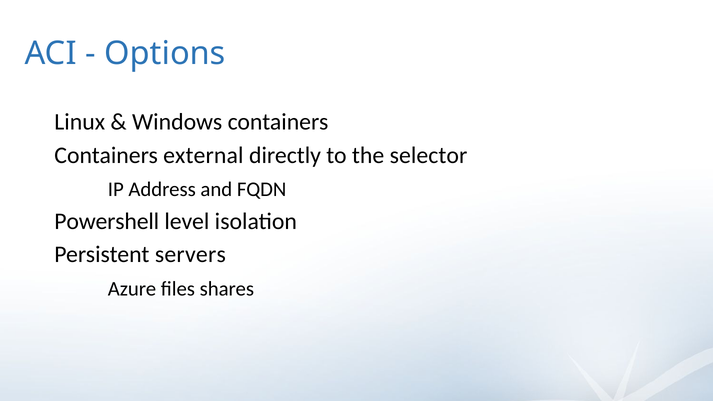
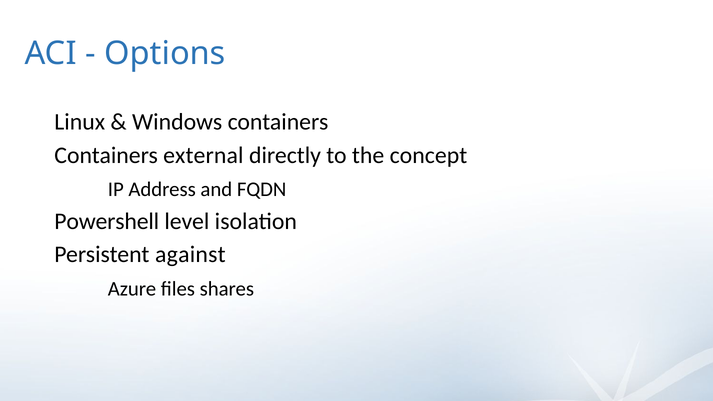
selector: selector -> concept
servers: servers -> against
